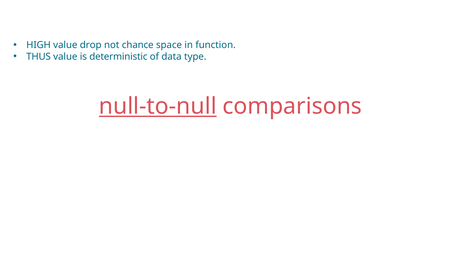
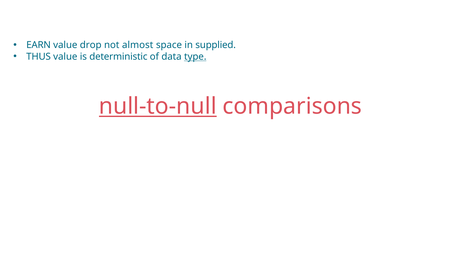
HIGH: HIGH -> EARN
chance: chance -> almost
function: function -> supplied
type underline: none -> present
